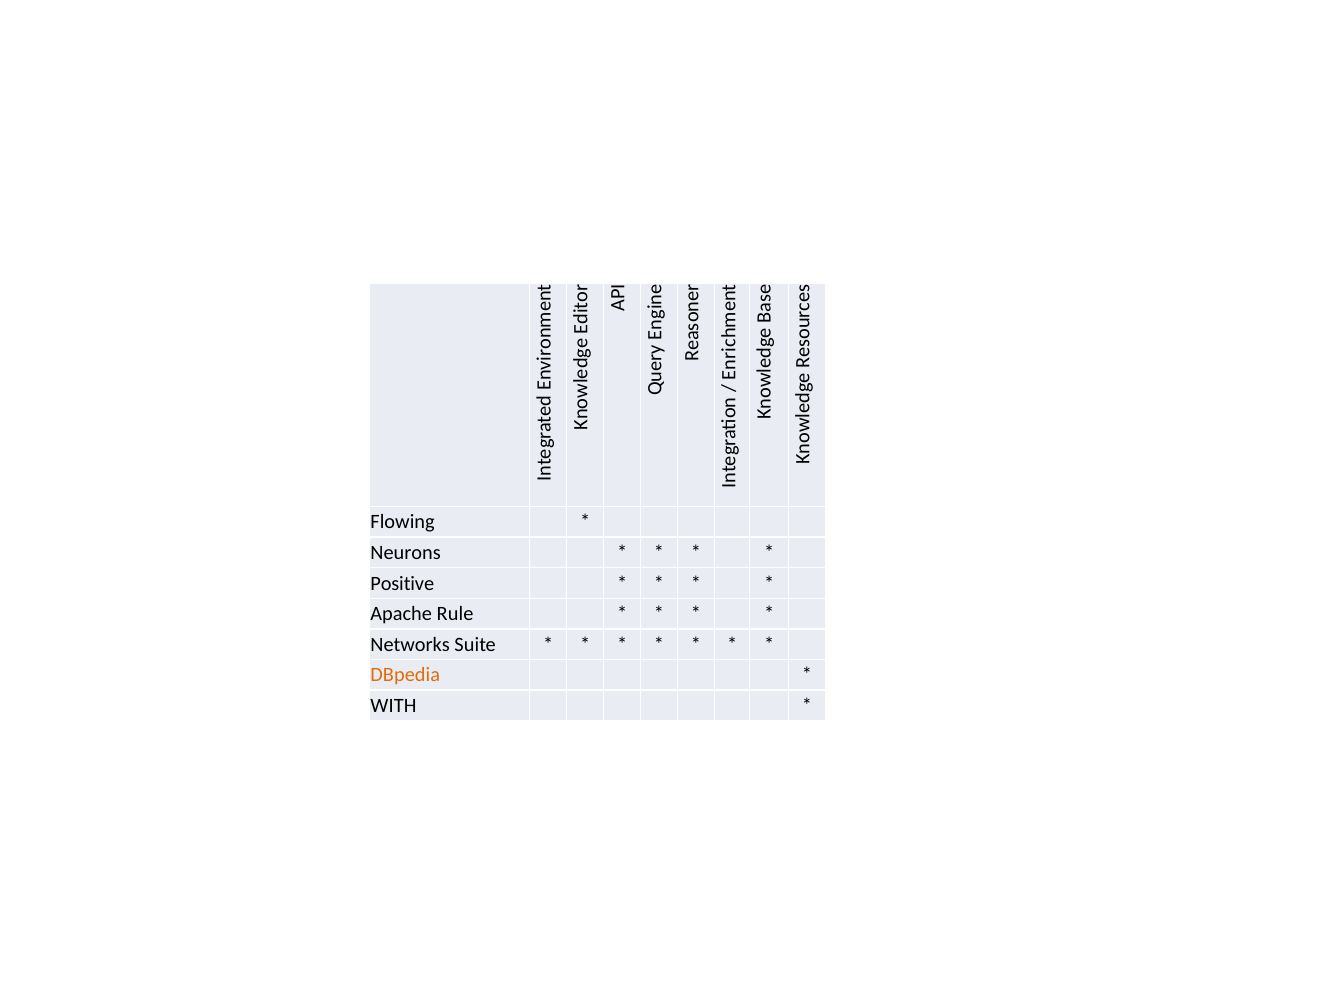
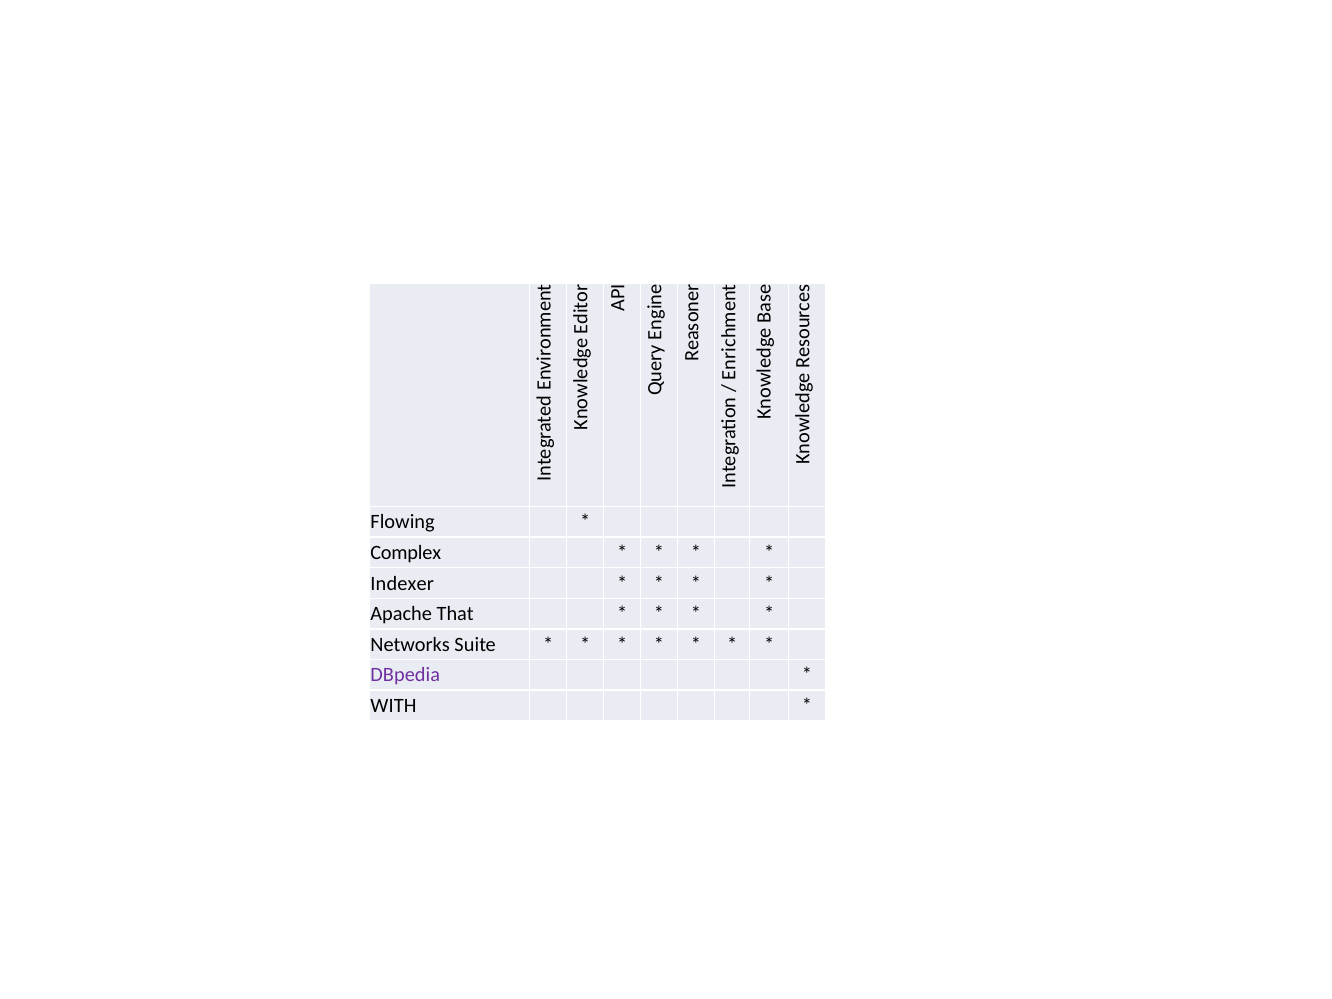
Neurons: Neurons -> Complex
Positive: Positive -> Indexer
Rule: Rule -> That
DBpedia colour: orange -> purple
